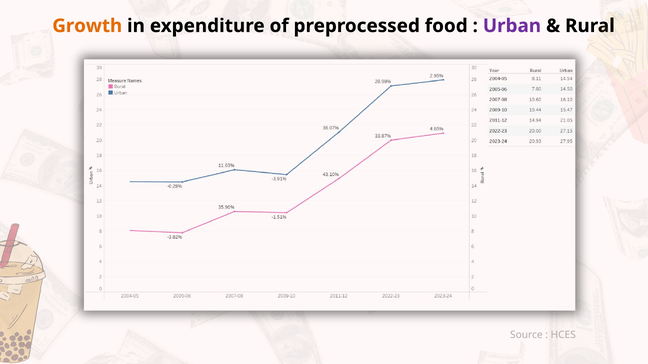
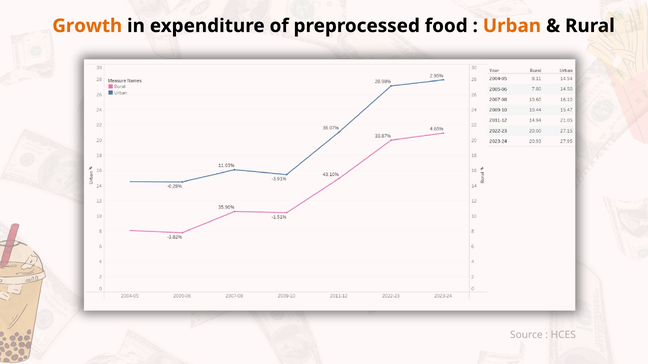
Urban colour: purple -> orange
